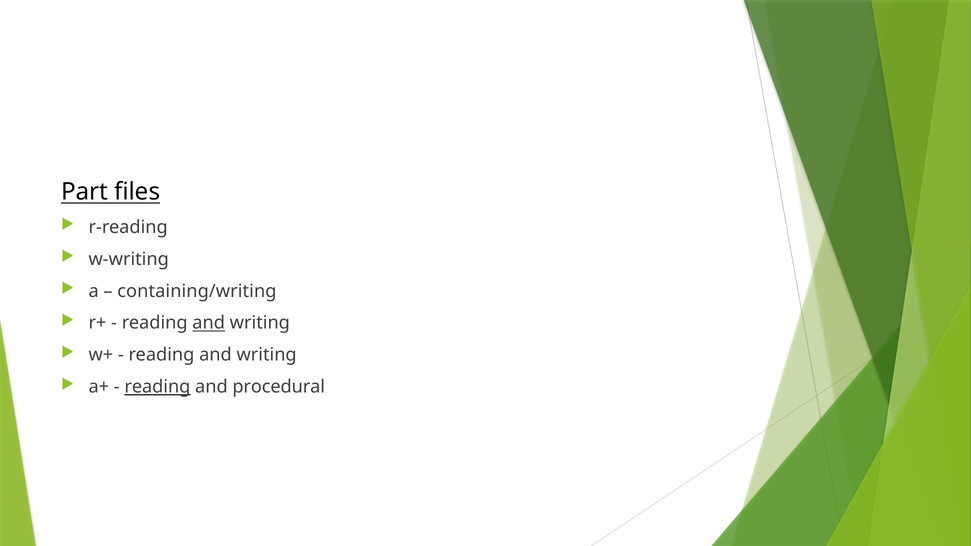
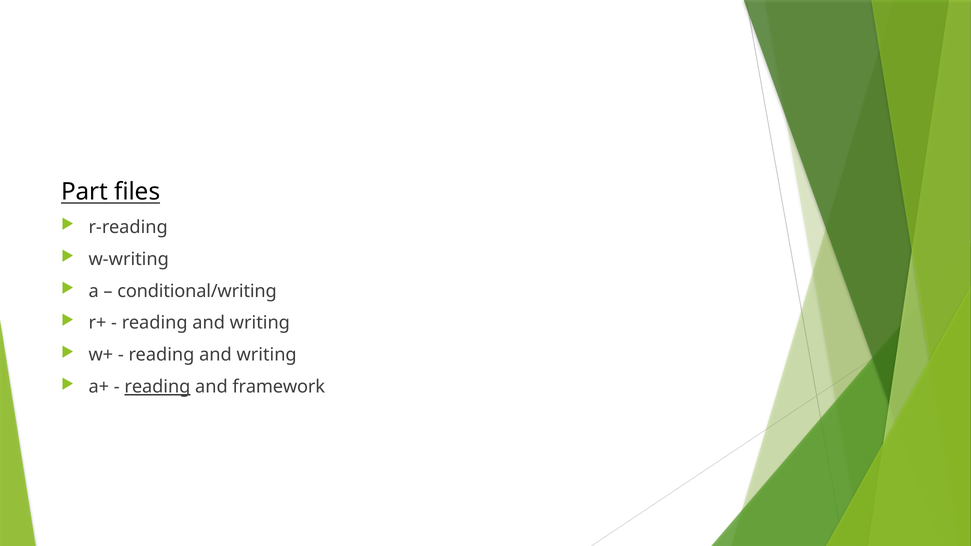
containing/writing: containing/writing -> conditional/writing
and at (209, 323) underline: present -> none
procedural: procedural -> framework
